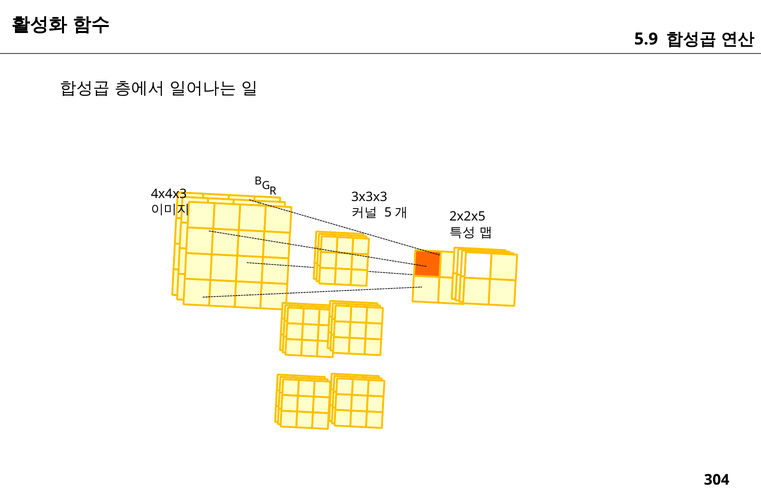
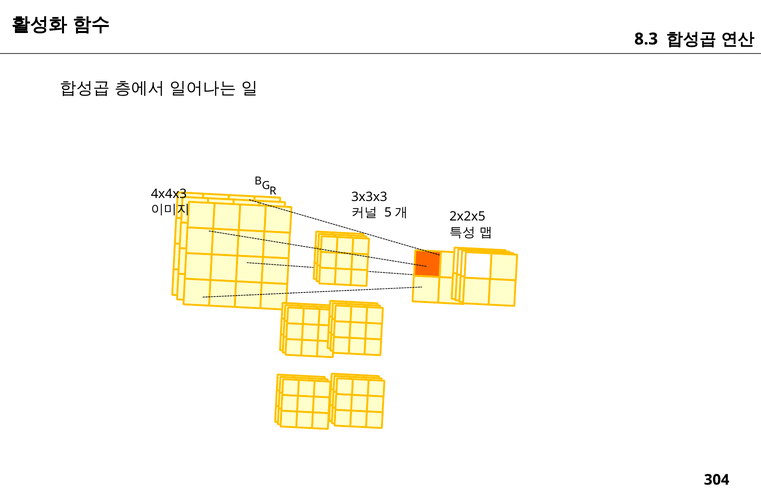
5.9: 5.9 -> 8.3
